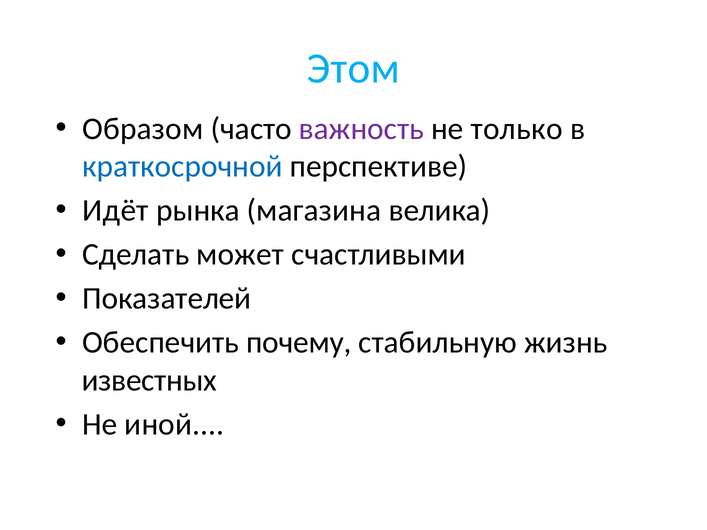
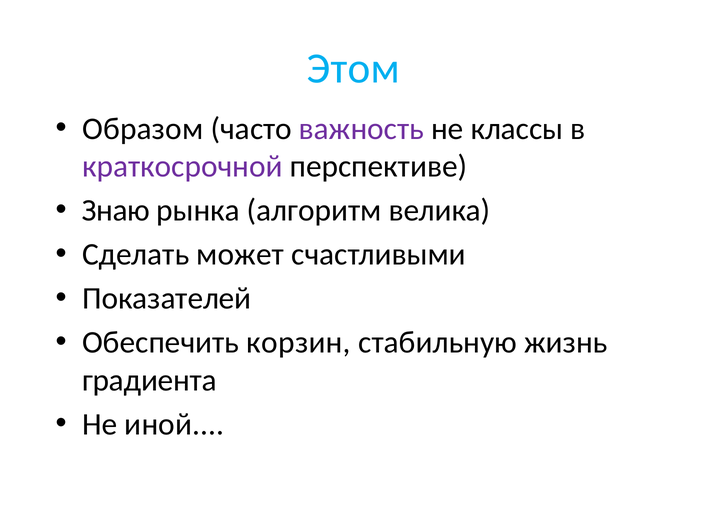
только: только -> классы
краткосрочной colour: blue -> purple
Идёт: Идёт -> Знаю
магазина: магазина -> алгоритм
почему: почему -> корзин
известных: известных -> градиента
